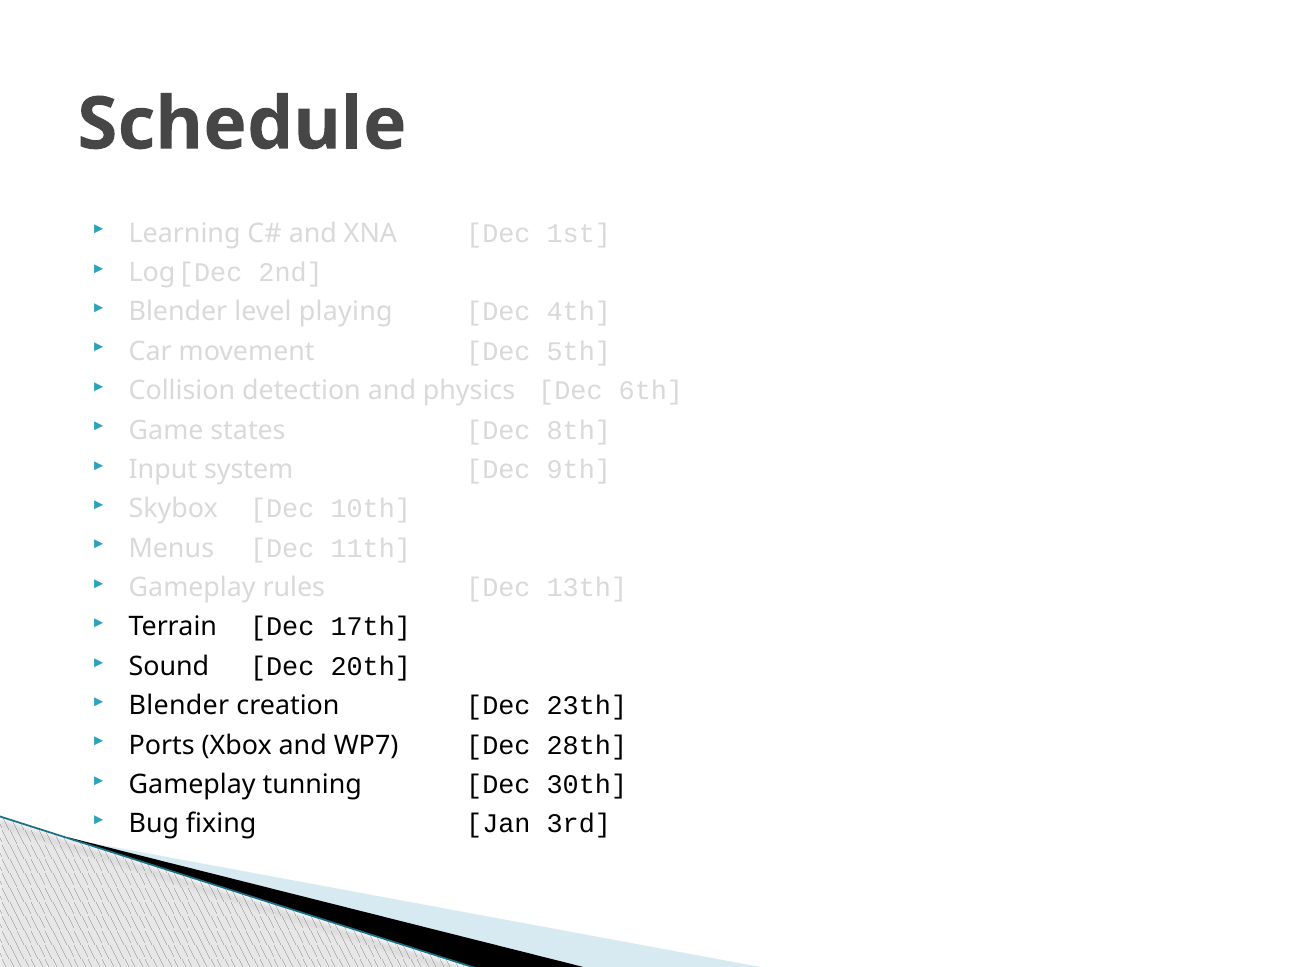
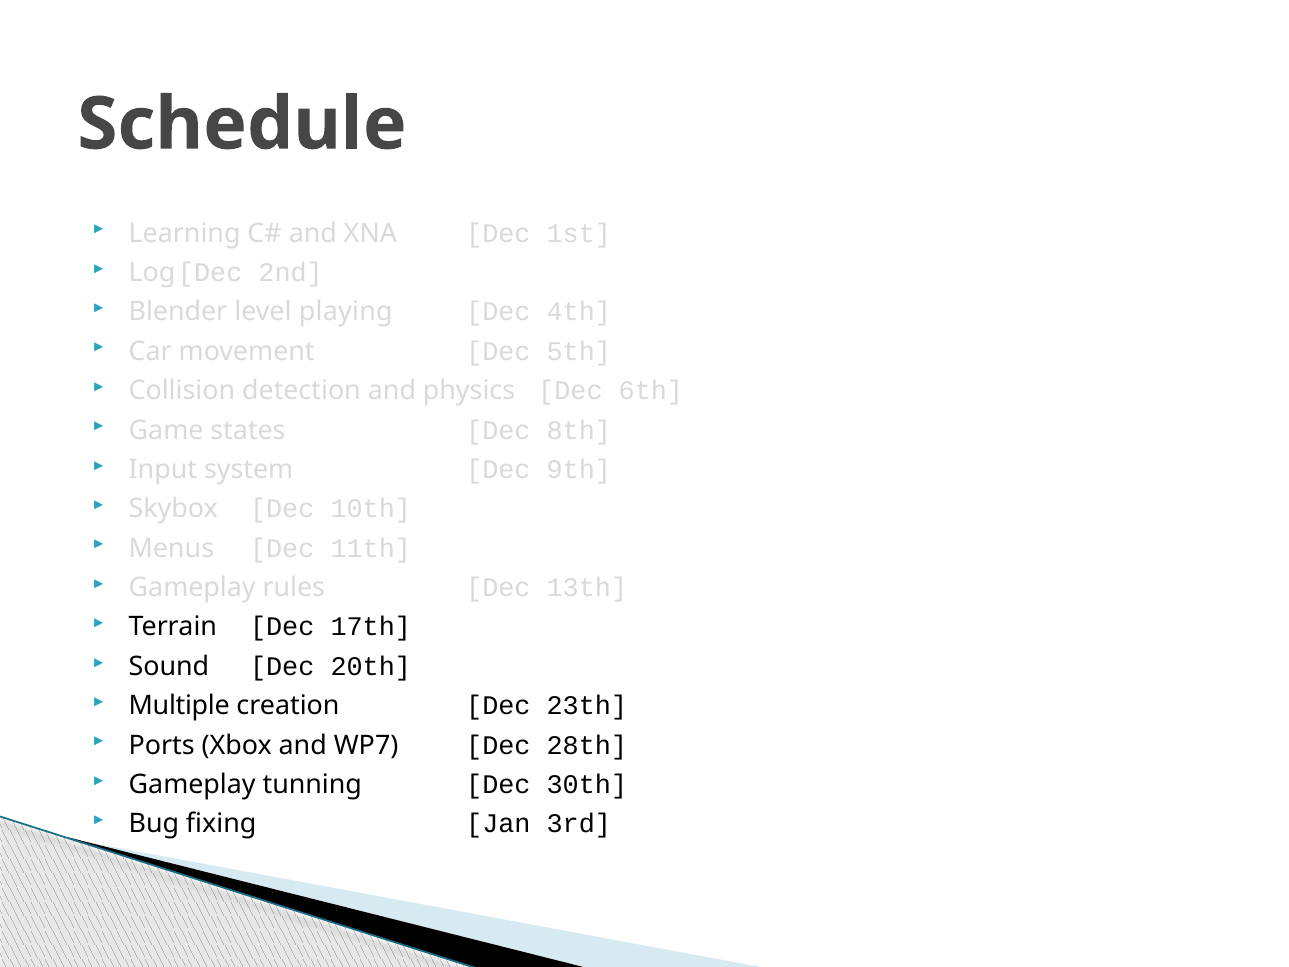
Blender at (179, 706): Blender -> Multiple
